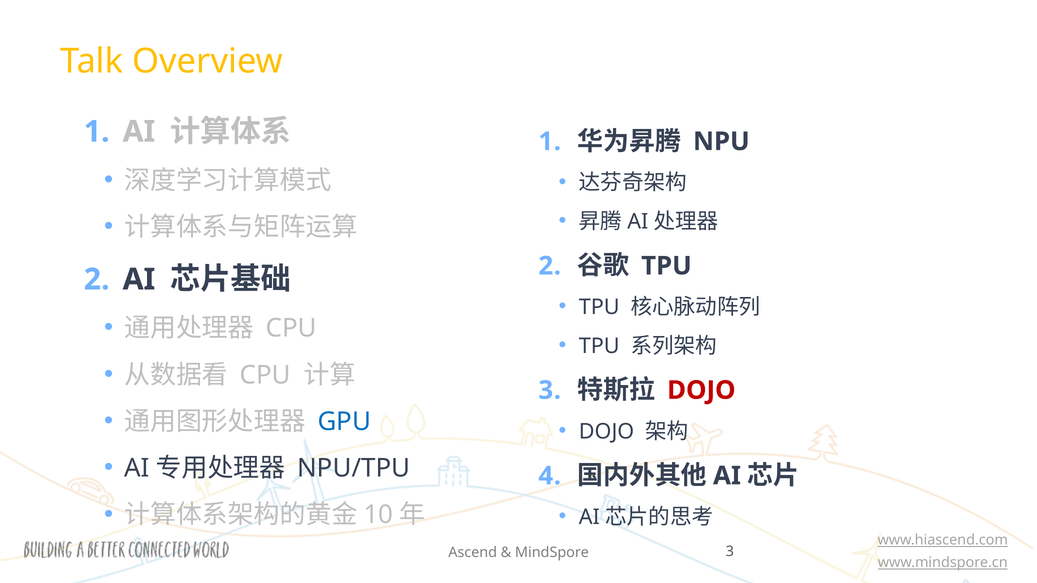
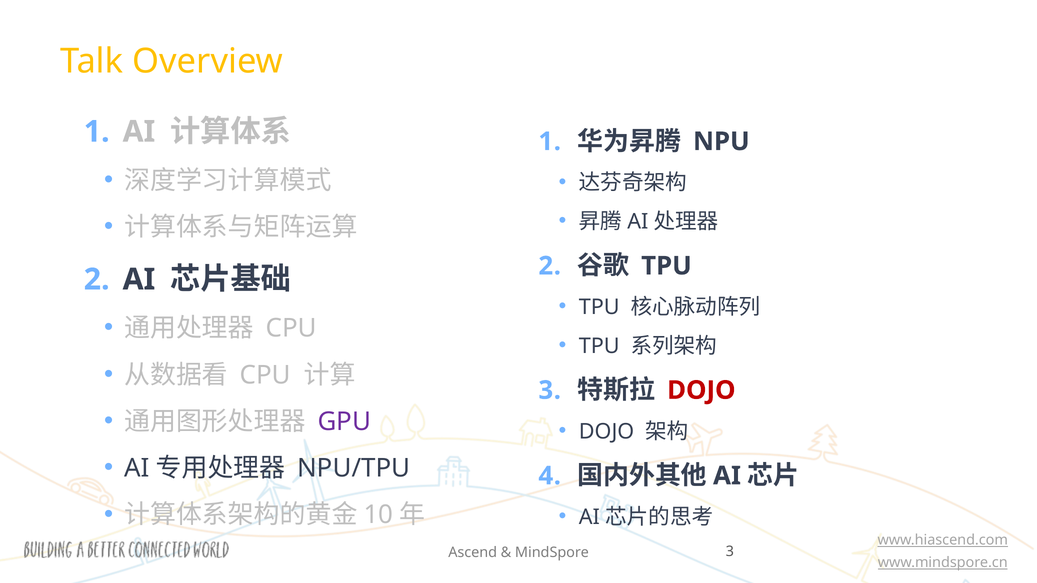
GPU colour: blue -> purple
